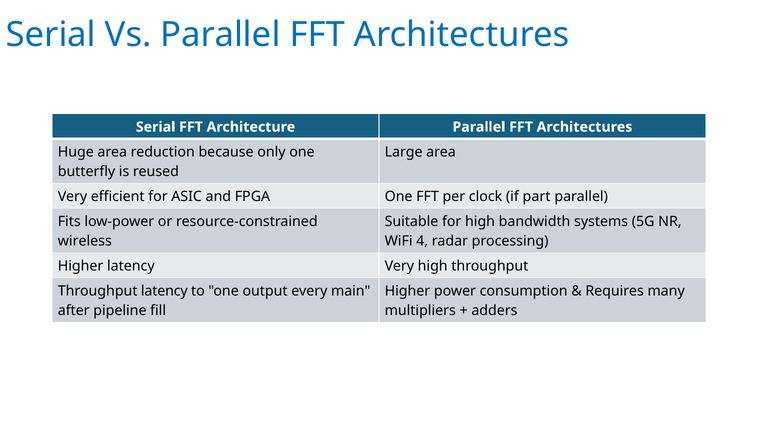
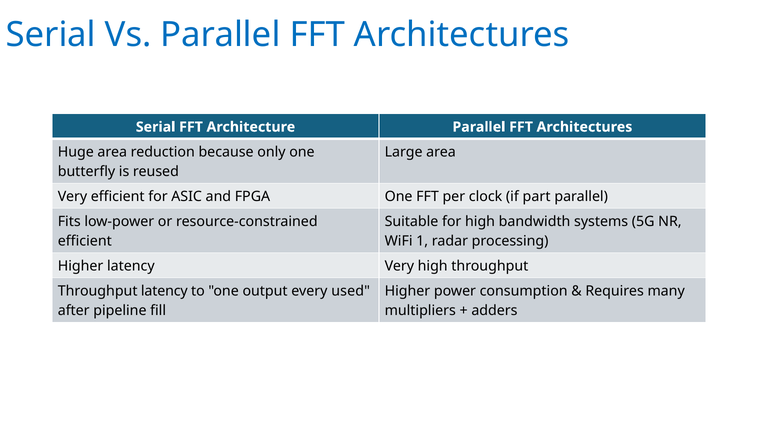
wireless at (85, 241): wireless -> efficient
4: 4 -> 1
main: main -> used
